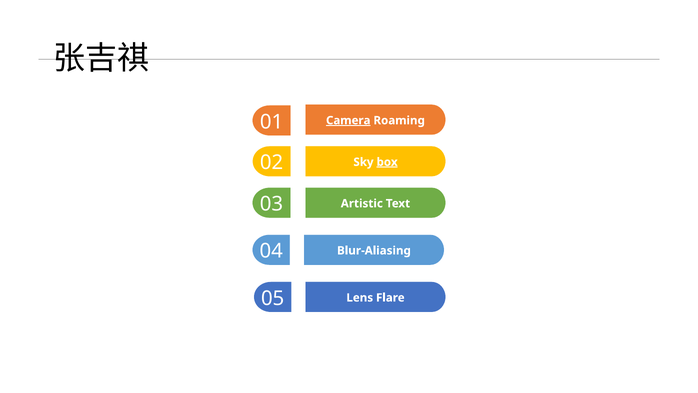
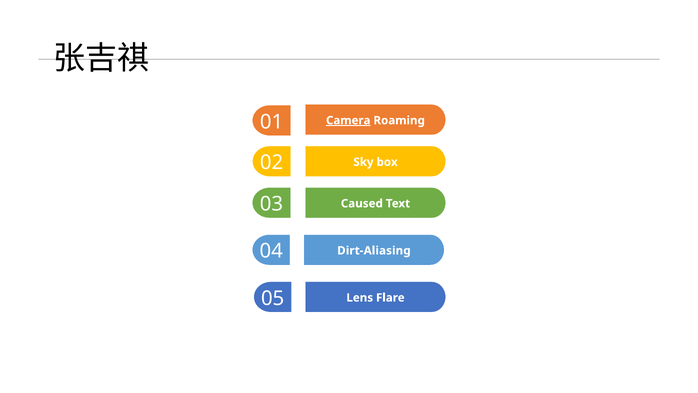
box underline: present -> none
Artistic: Artistic -> Caused
Blur-Aliasing: Blur-Aliasing -> Dirt-Aliasing
